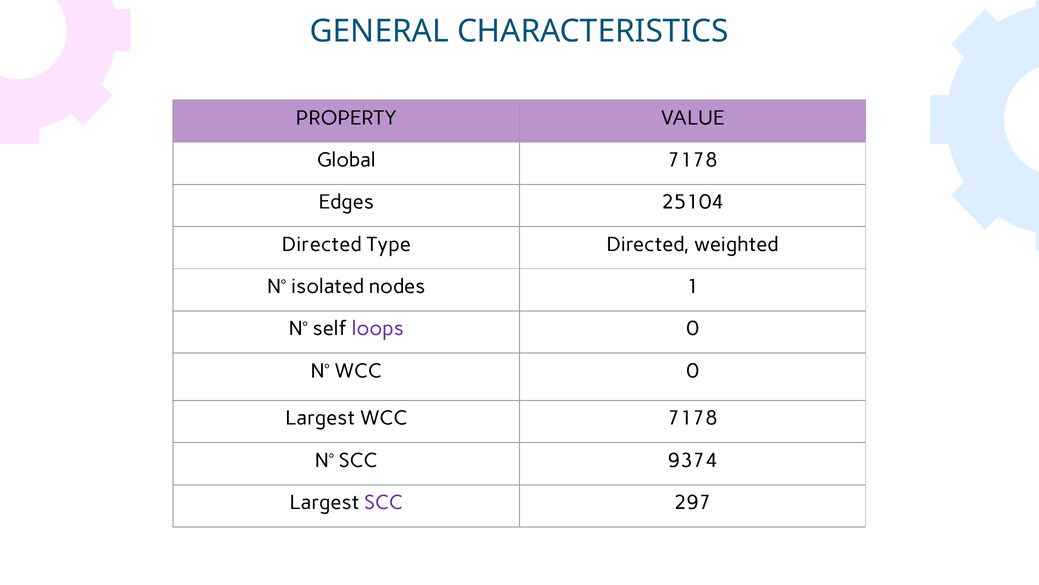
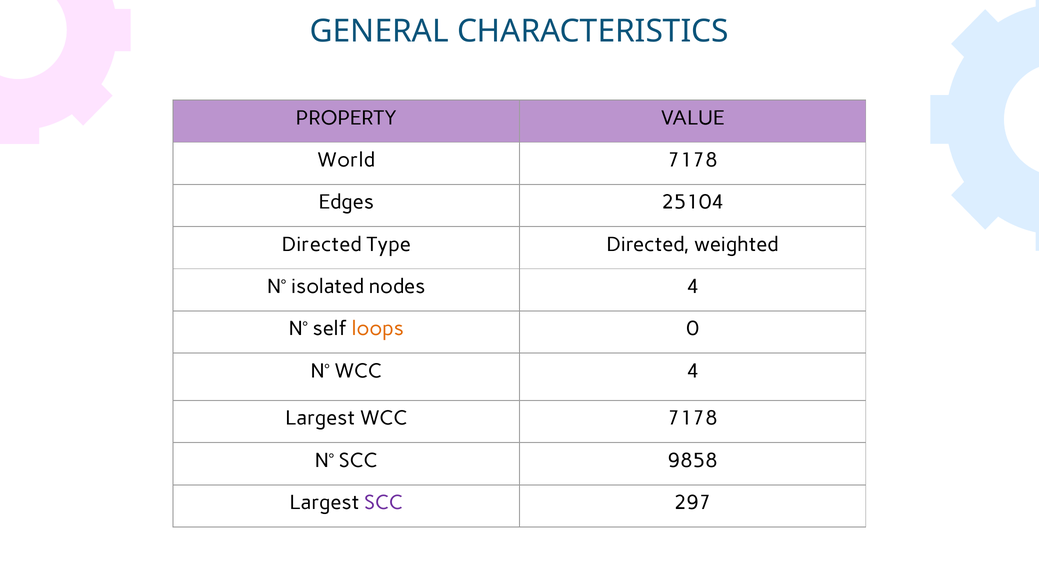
Global: Global -> World
nodes 1: 1 -> 4
loops colour: purple -> orange
WCC 0: 0 -> 4
9374: 9374 -> 9858
